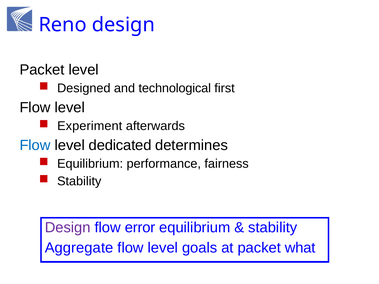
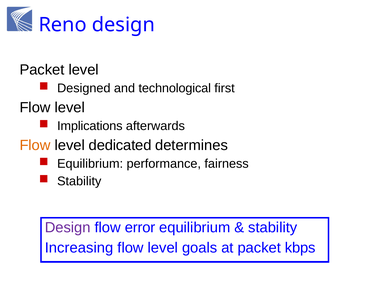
Experiment: Experiment -> Implications
Flow at (35, 145) colour: blue -> orange
Aggregate: Aggregate -> Increasing
what: what -> kbps
